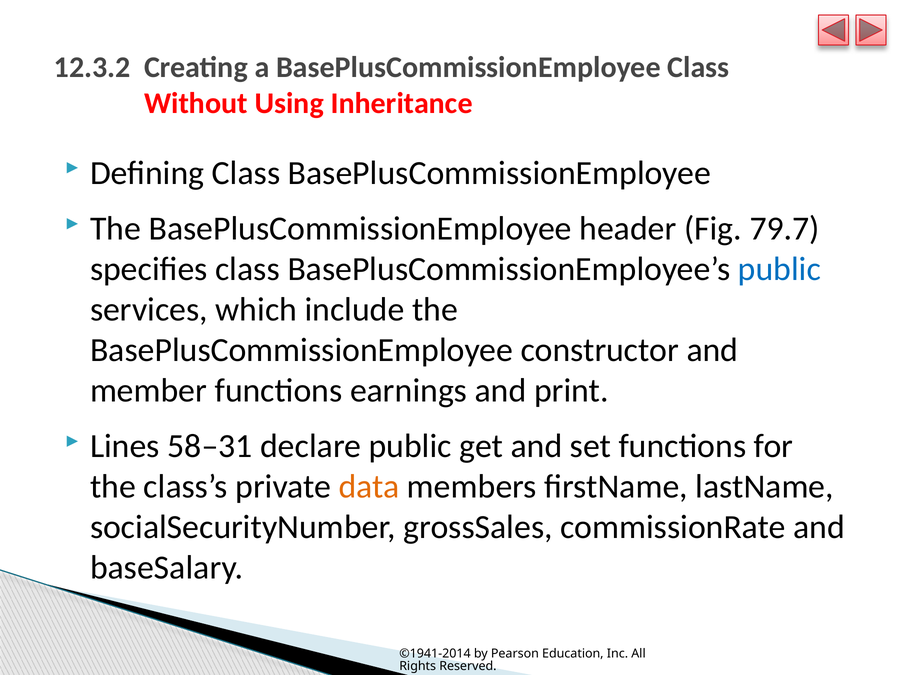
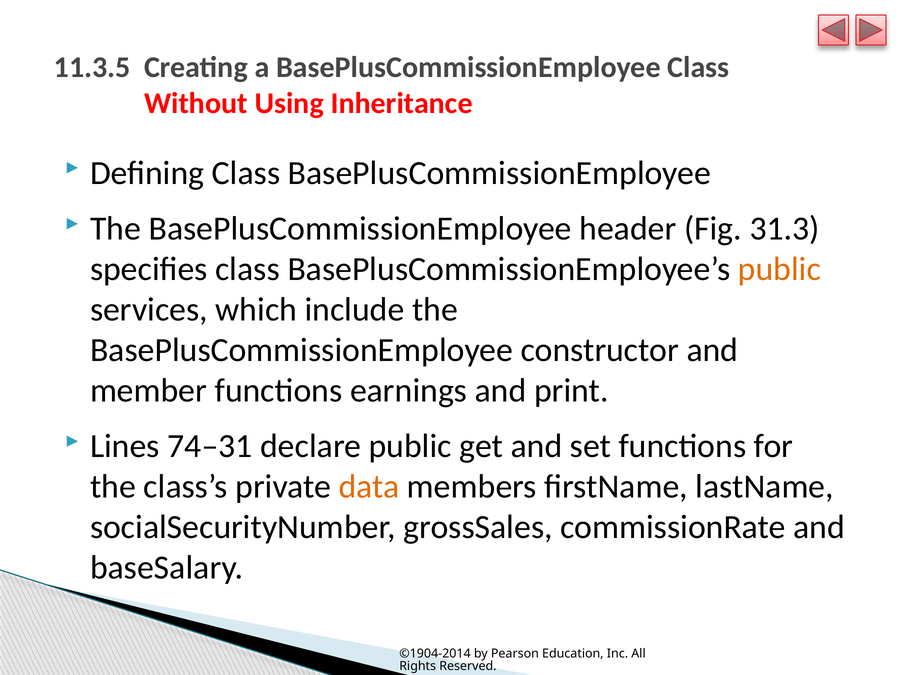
12.3.2: 12.3.2 -> 11.3.5
79.7: 79.7 -> 31.3
public at (779, 269) colour: blue -> orange
58–31: 58–31 -> 74–31
©1941-2014: ©1941-2014 -> ©1904-2014
